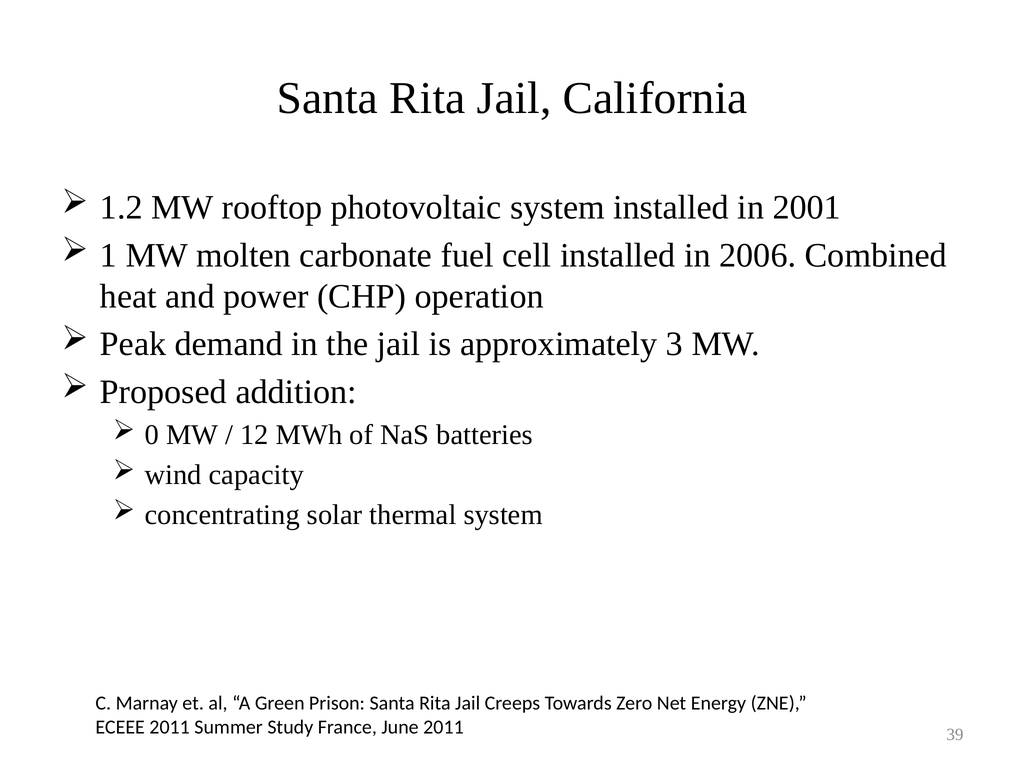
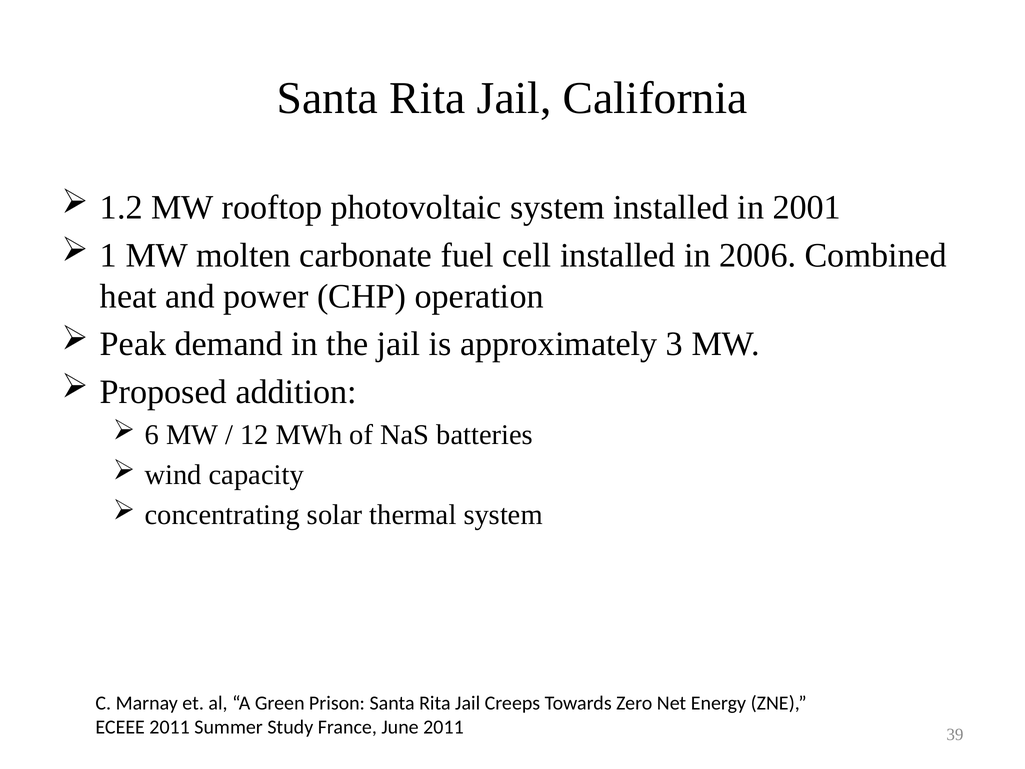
0: 0 -> 6
